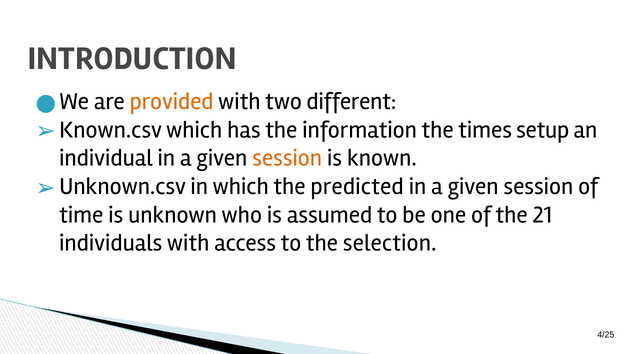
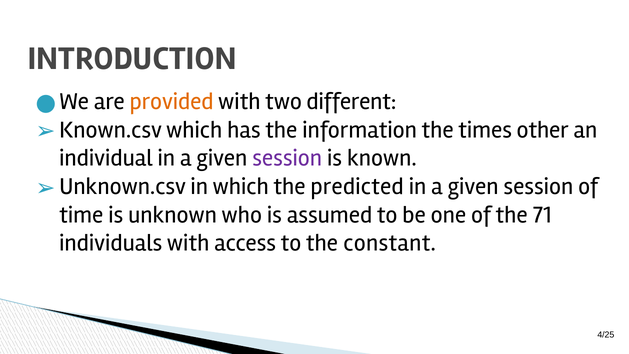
setup: setup -> other
session at (287, 158) colour: orange -> purple
21: 21 -> 71
selection: selection -> constant
